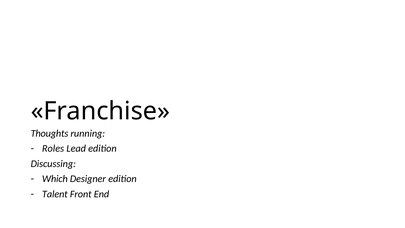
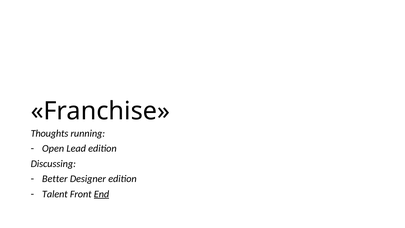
Roles: Roles -> Open
Which: Which -> Better
End underline: none -> present
